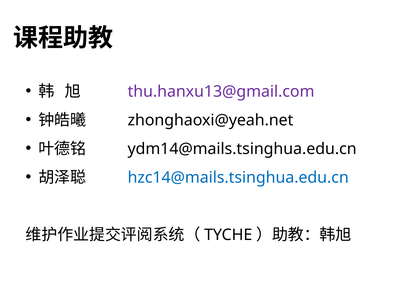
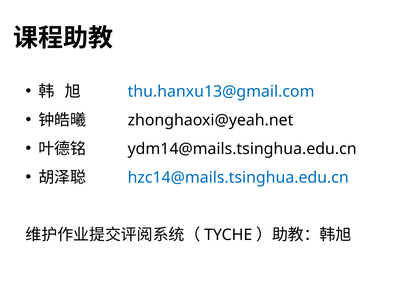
thu.hanxu13@gmail.com colour: purple -> blue
